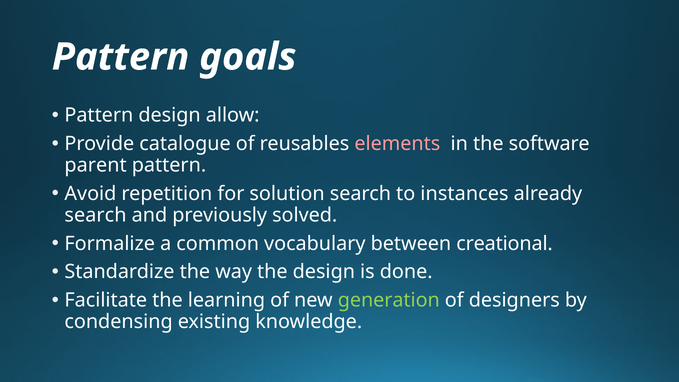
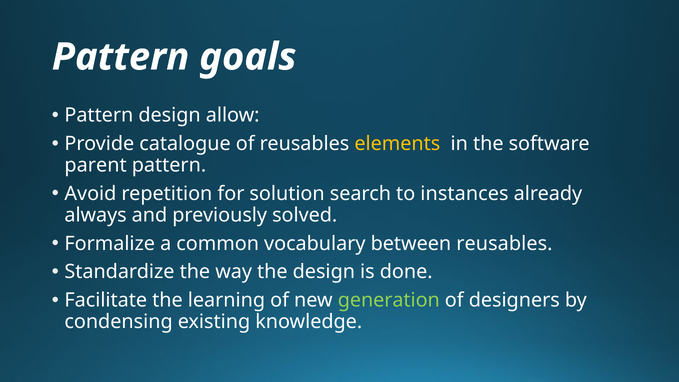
elements colour: pink -> yellow
search at (96, 215): search -> always
between creational: creational -> reusables
